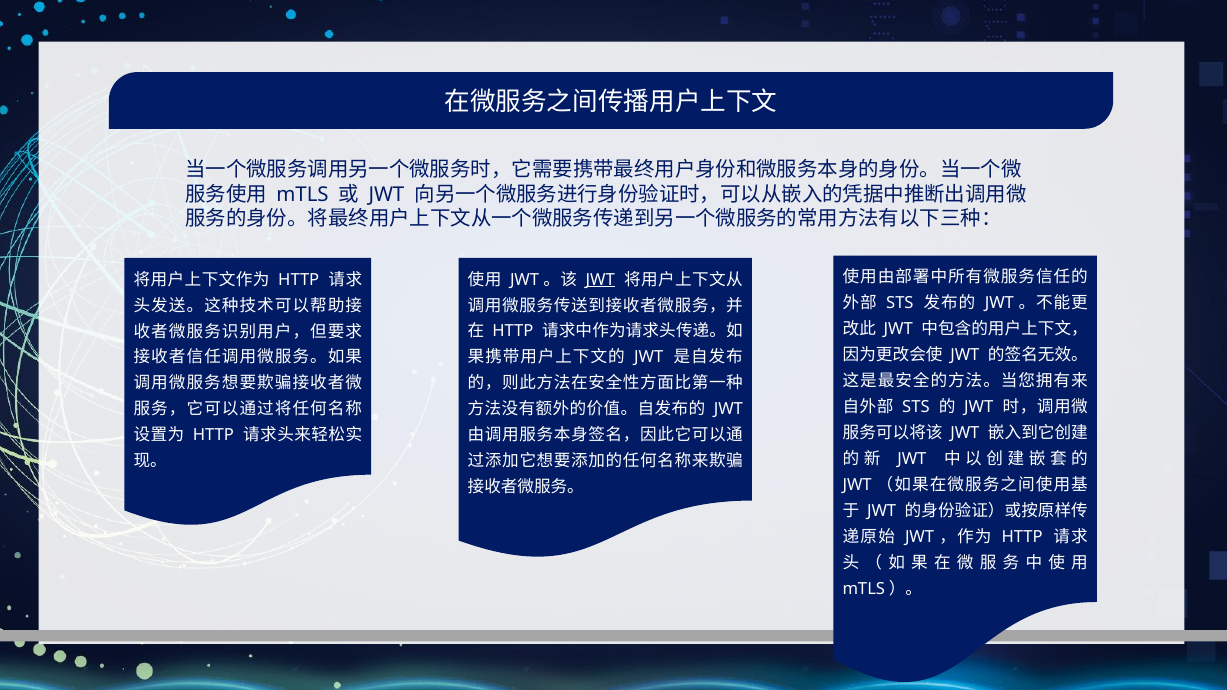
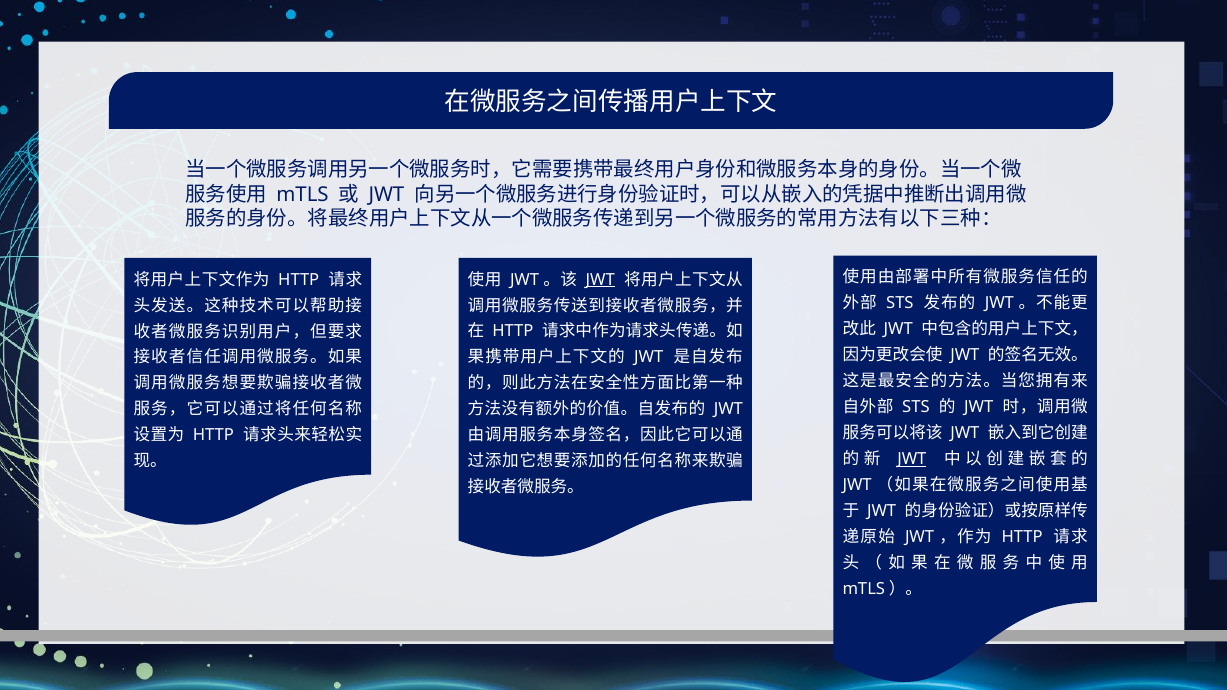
JWT at (912, 459) underline: none -> present
